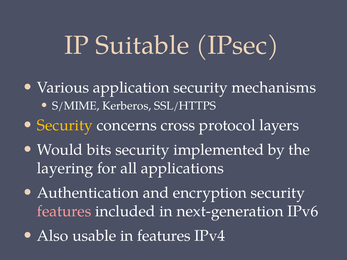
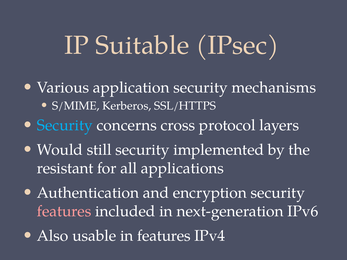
Security at (65, 125) colour: yellow -> light blue
bits: bits -> still
layering: layering -> resistant
